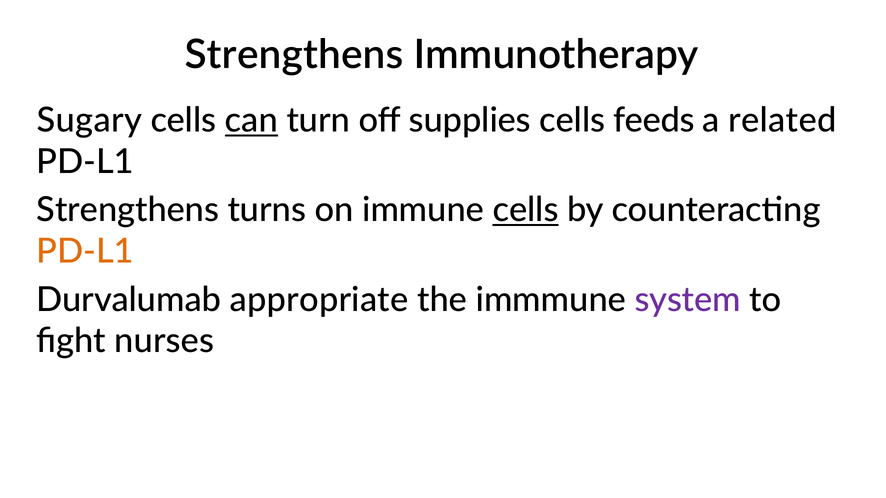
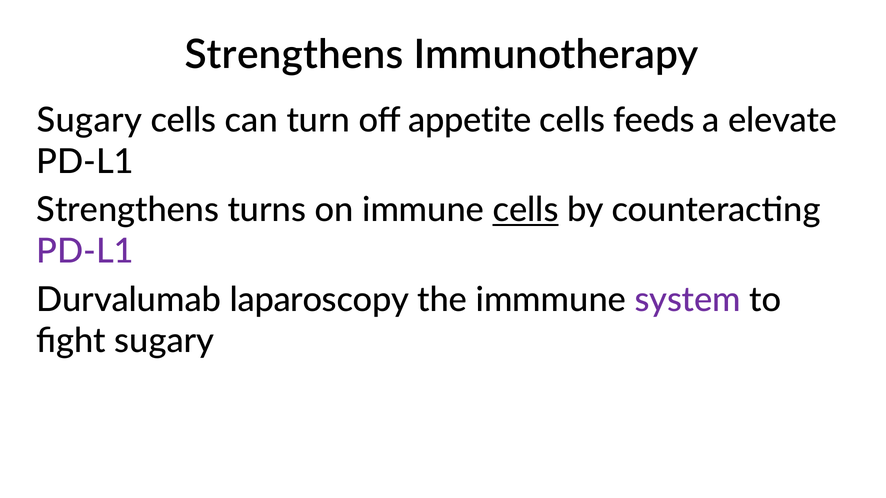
can underline: present -> none
supplies: supplies -> appetite
related: related -> elevate
PD-L1 at (85, 252) colour: orange -> purple
appropriate: appropriate -> laparoscopy
fight nurses: nurses -> sugary
